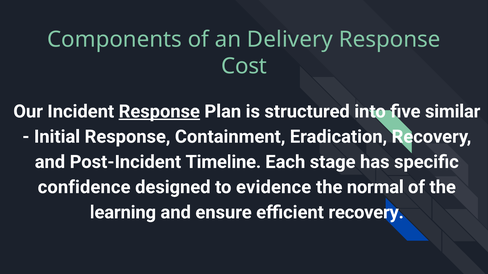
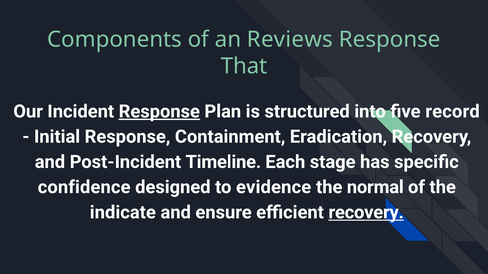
Delivery: Delivery -> Reviews
Cost: Cost -> That
similar: similar -> record
learning: learning -> indicate
recovery at (366, 213) underline: none -> present
